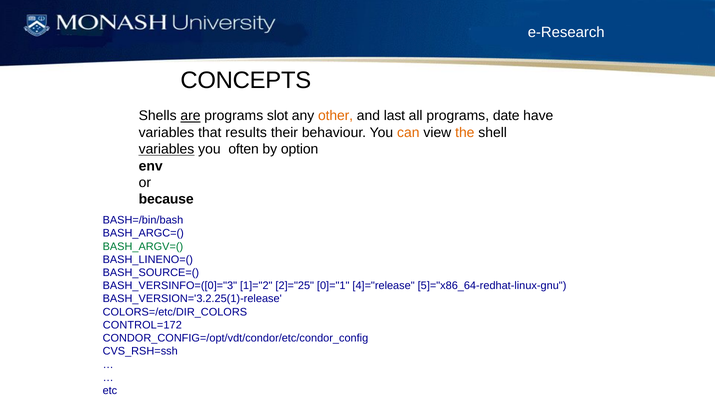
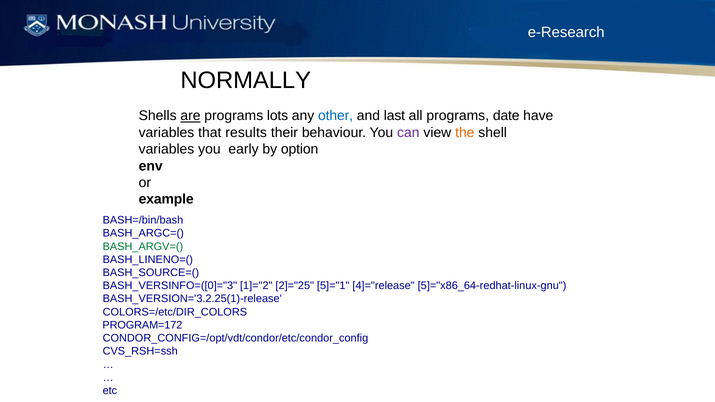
CONCEPTS: CONCEPTS -> NORMALLY
slot: slot -> lots
other colour: orange -> blue
can colour: orange -> purple
variables at (166, 149) underline: present -> none
often: often -> early
because: because -> example
0]="1: 0]="1 -> 5]="1
CONTROL=172: CONTROL=172 -> PROGRAM=172
